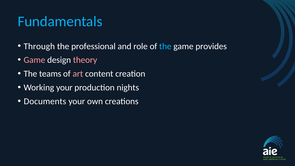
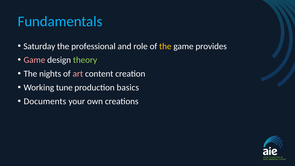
Through: Through -> Saturday
the at (165, 46) colour: light blue -> yellow
theory colour: pink -> light green
teams: teams -> nights
Working your: your -> tune
nights: nights -> basics
